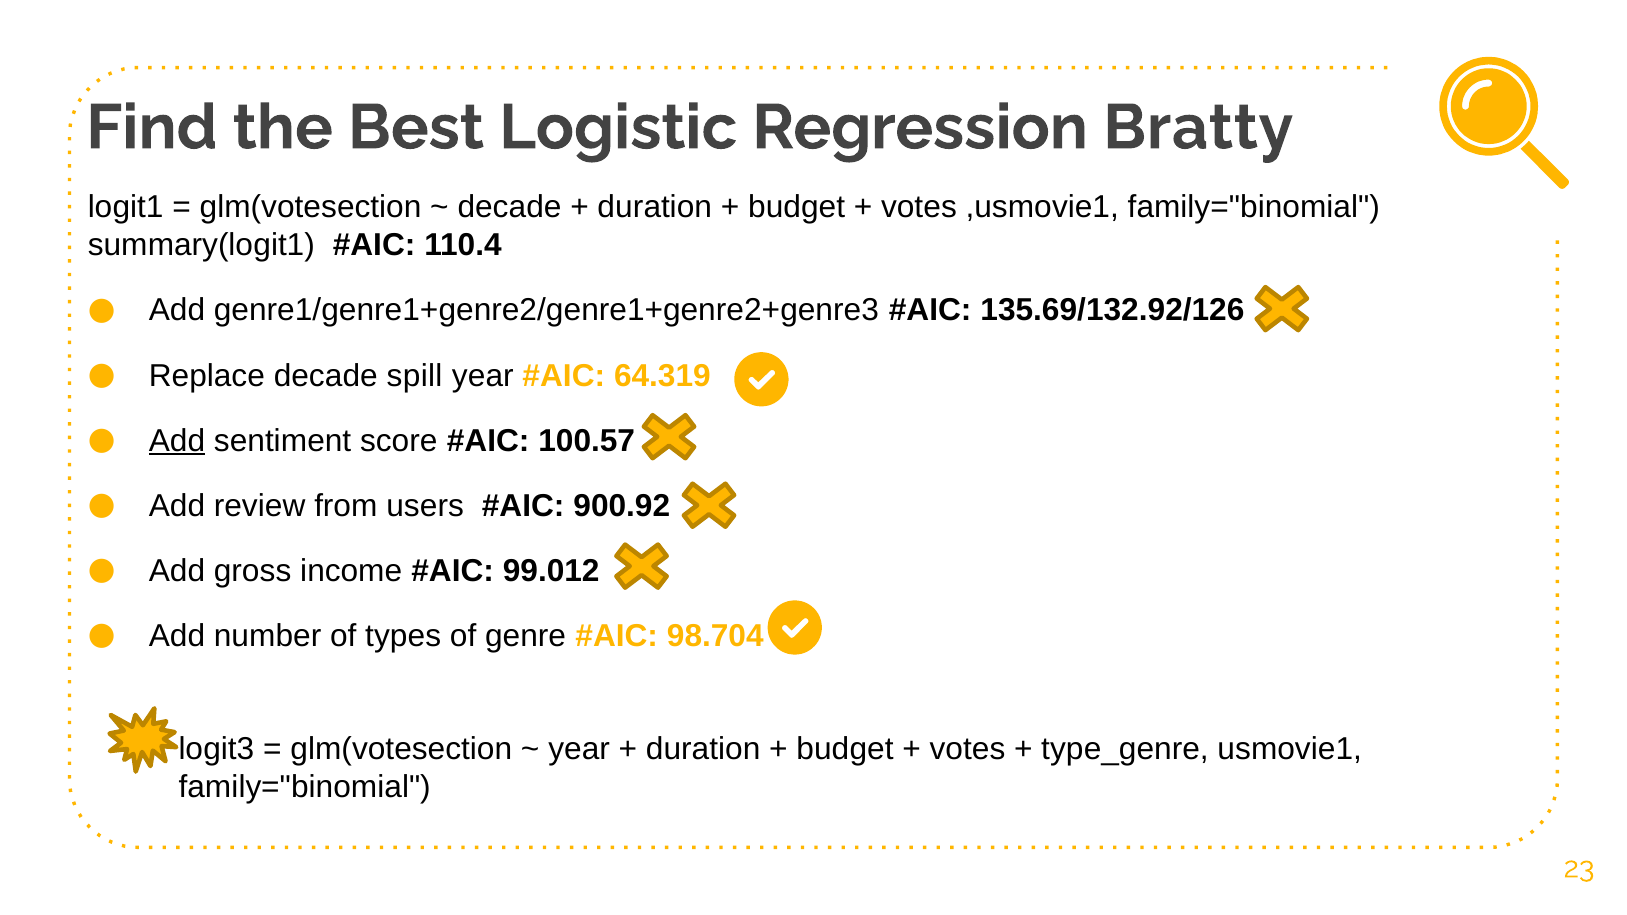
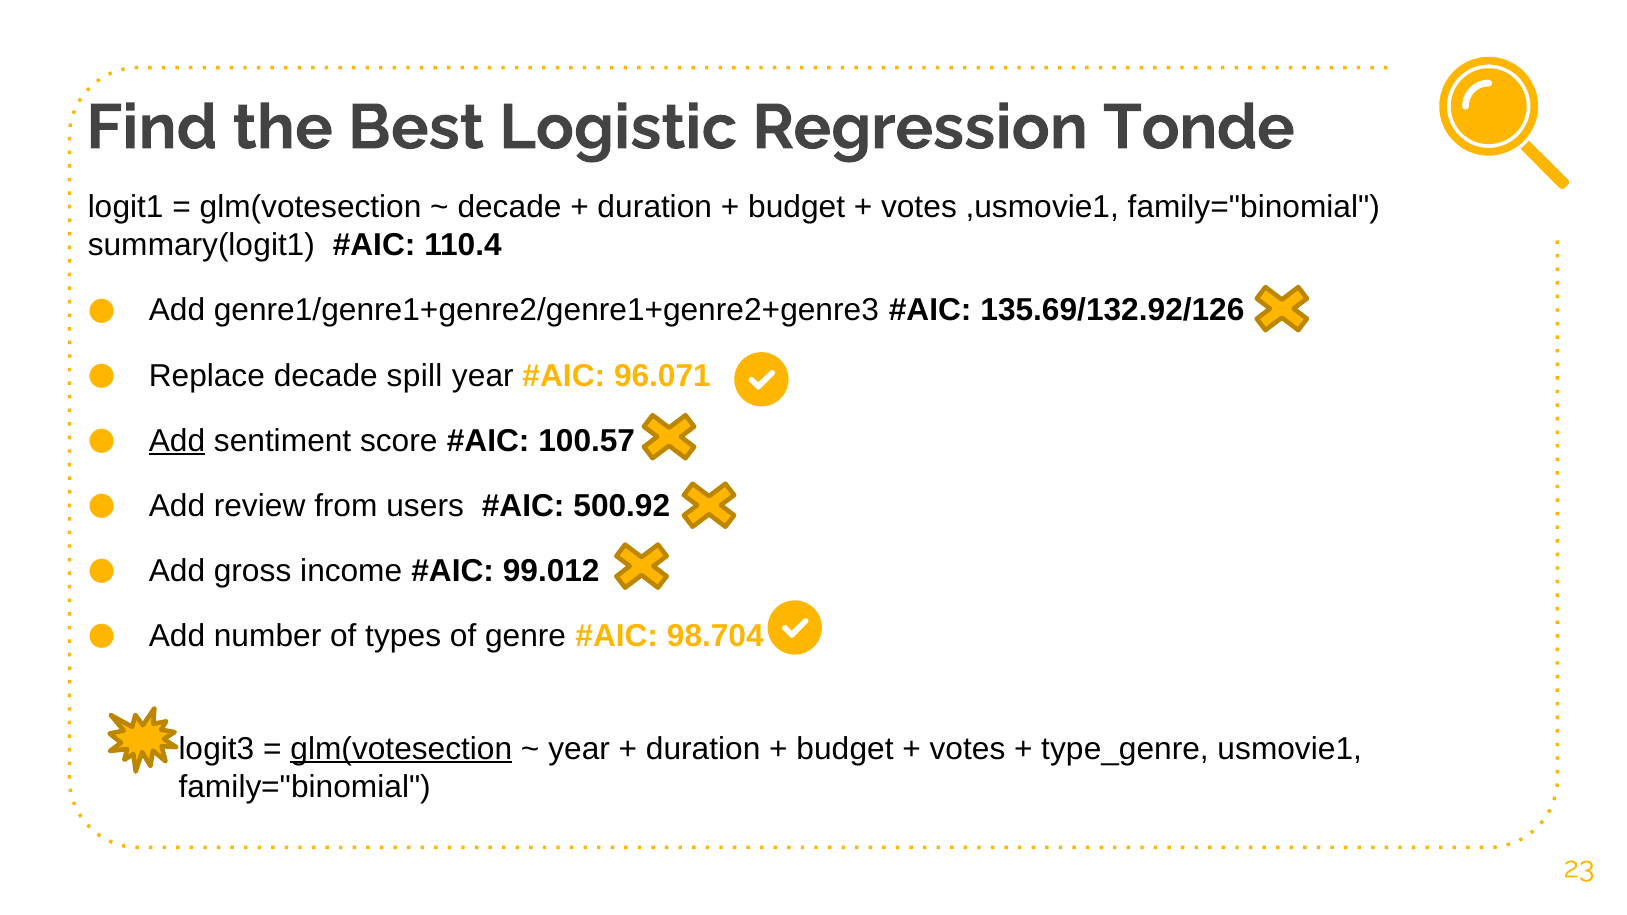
Bratty: Bratty -> Tonde
64.319: 64.319 -> 96.071
900.92: 900.92 -> 500.92
glm(votesection at (401, 749) underline: none -> present
